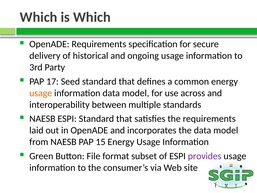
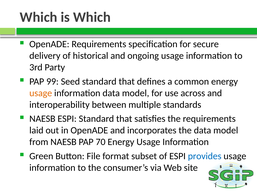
17: 17 -> 99
15: 15 -> 70
provides colour: purple -> blue
